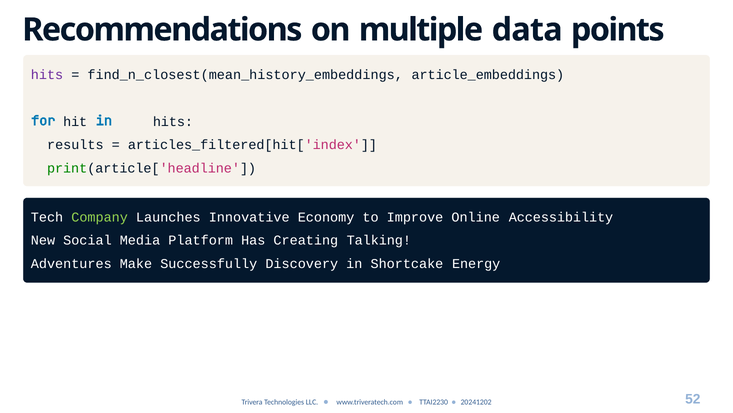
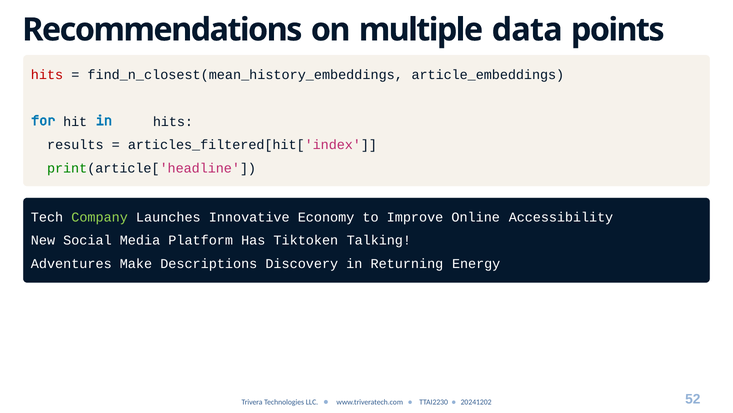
hits at (47, 75) colour: purple -> red
Creating: Creating -> Tiktoken
Successfully: Successfully -> Descriptions
Shortcake: Shortcake -> Returning
